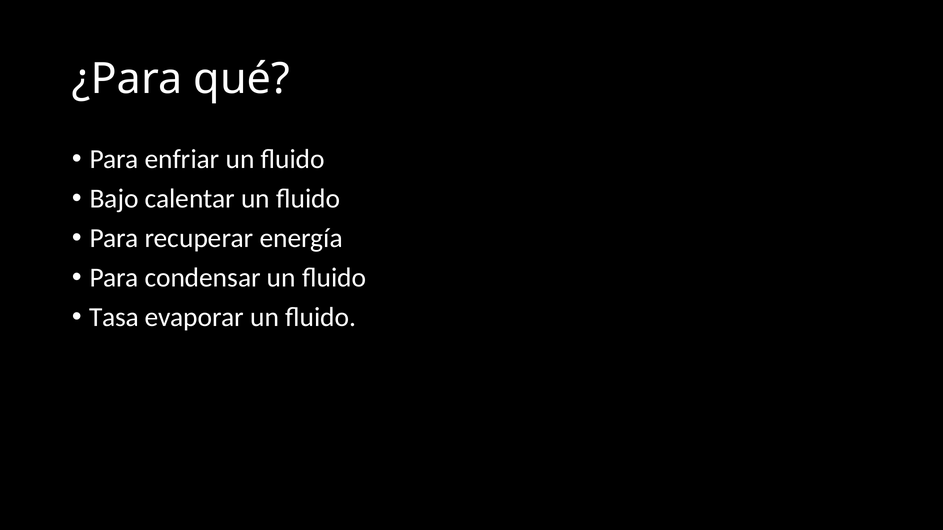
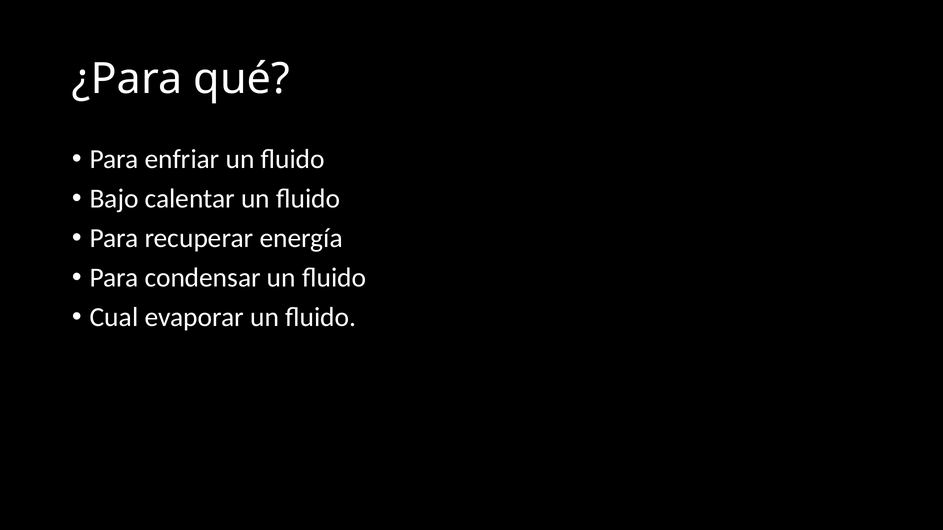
Tasa: Tasa -> Cual
